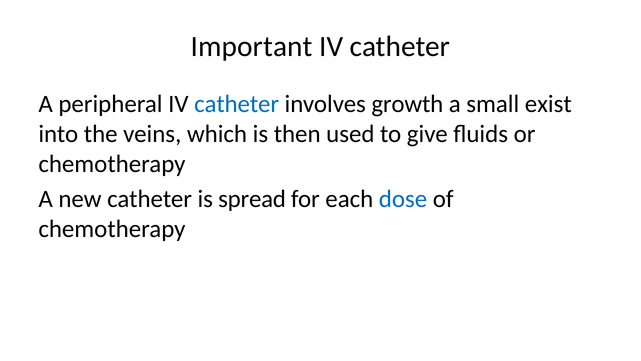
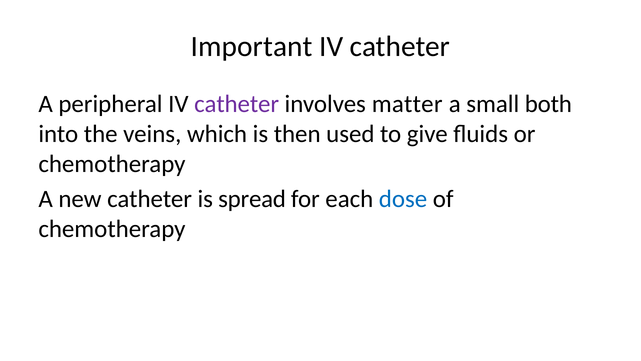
catheter at (237, 104) colour: blue -> purple
growth: growth -> matter
exist: exist -> both
